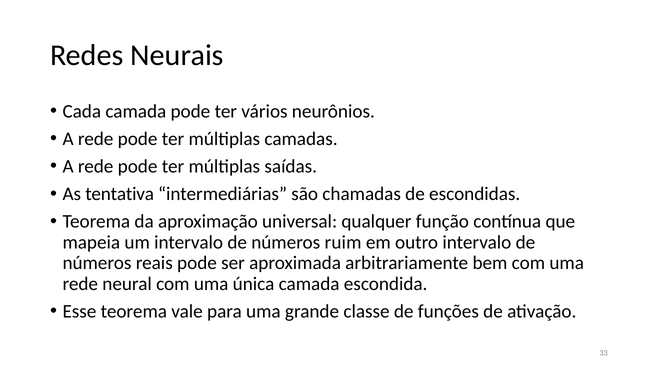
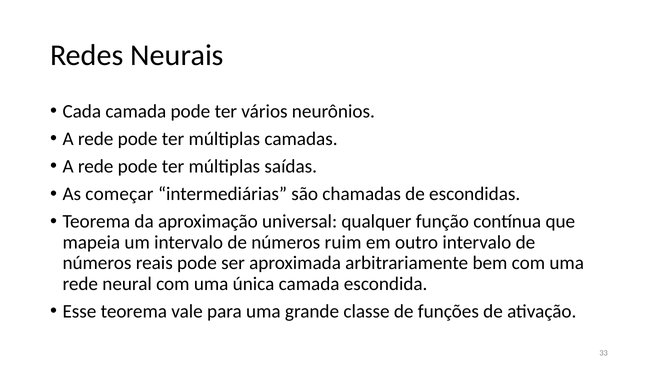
tentativa: tentativa -> começar
